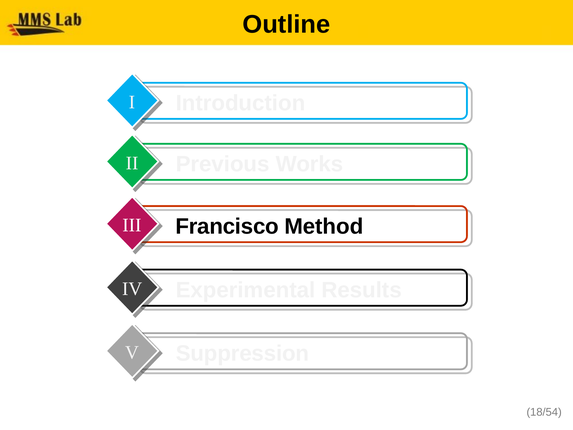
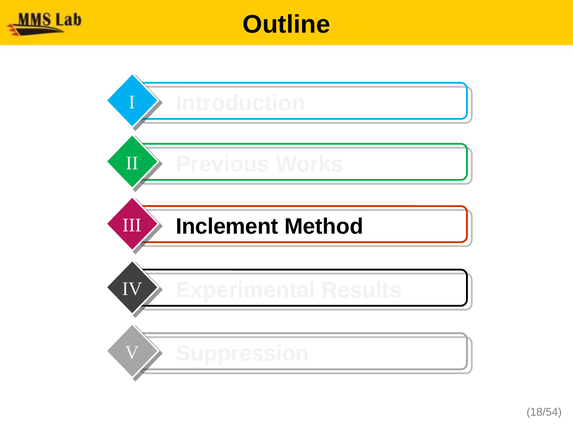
Francisco: Francisco -> Inclement
